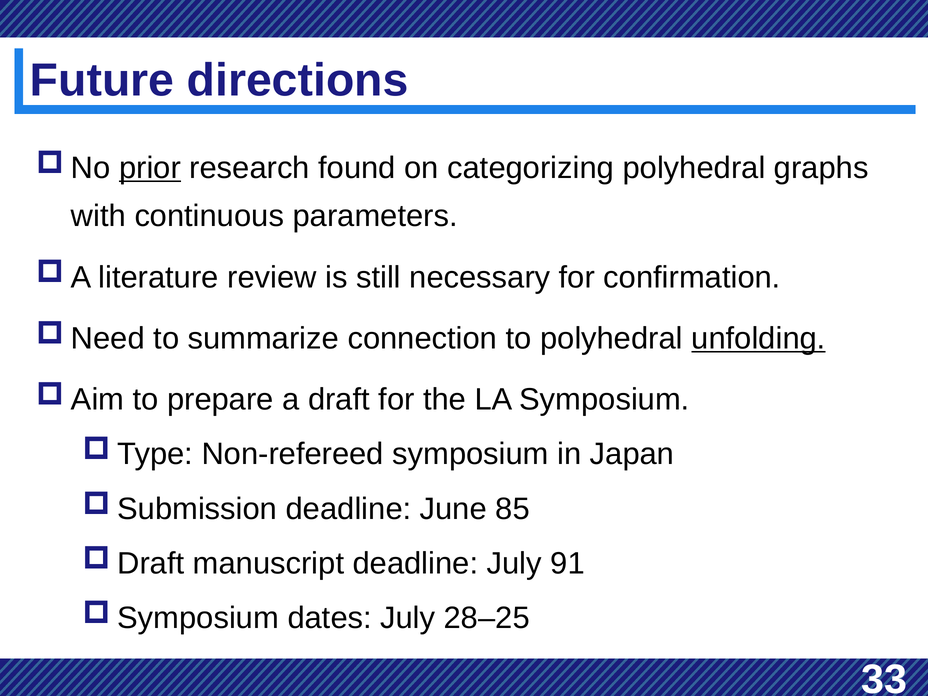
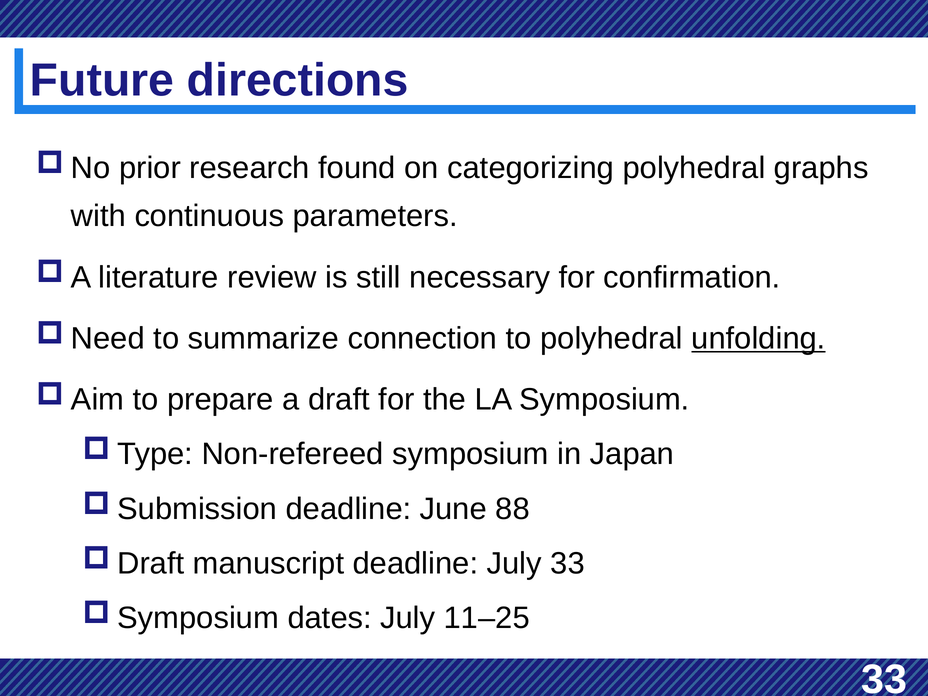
prior underline: present -> none
85: 85 -> 88
July 91: 91 -> 33
28–25: 28–25 -> 11–25
